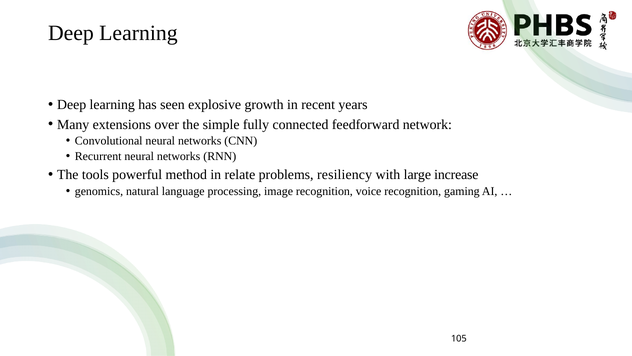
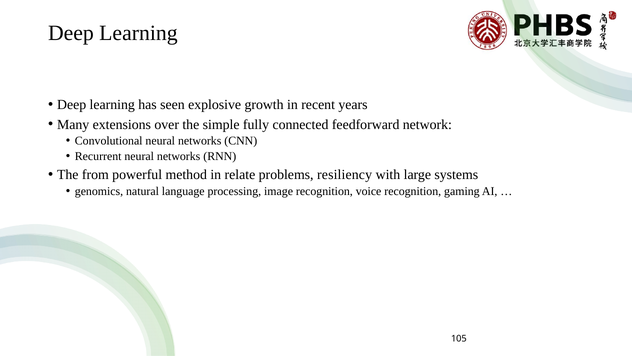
tools: tools -> from
increase: increase -> systems
